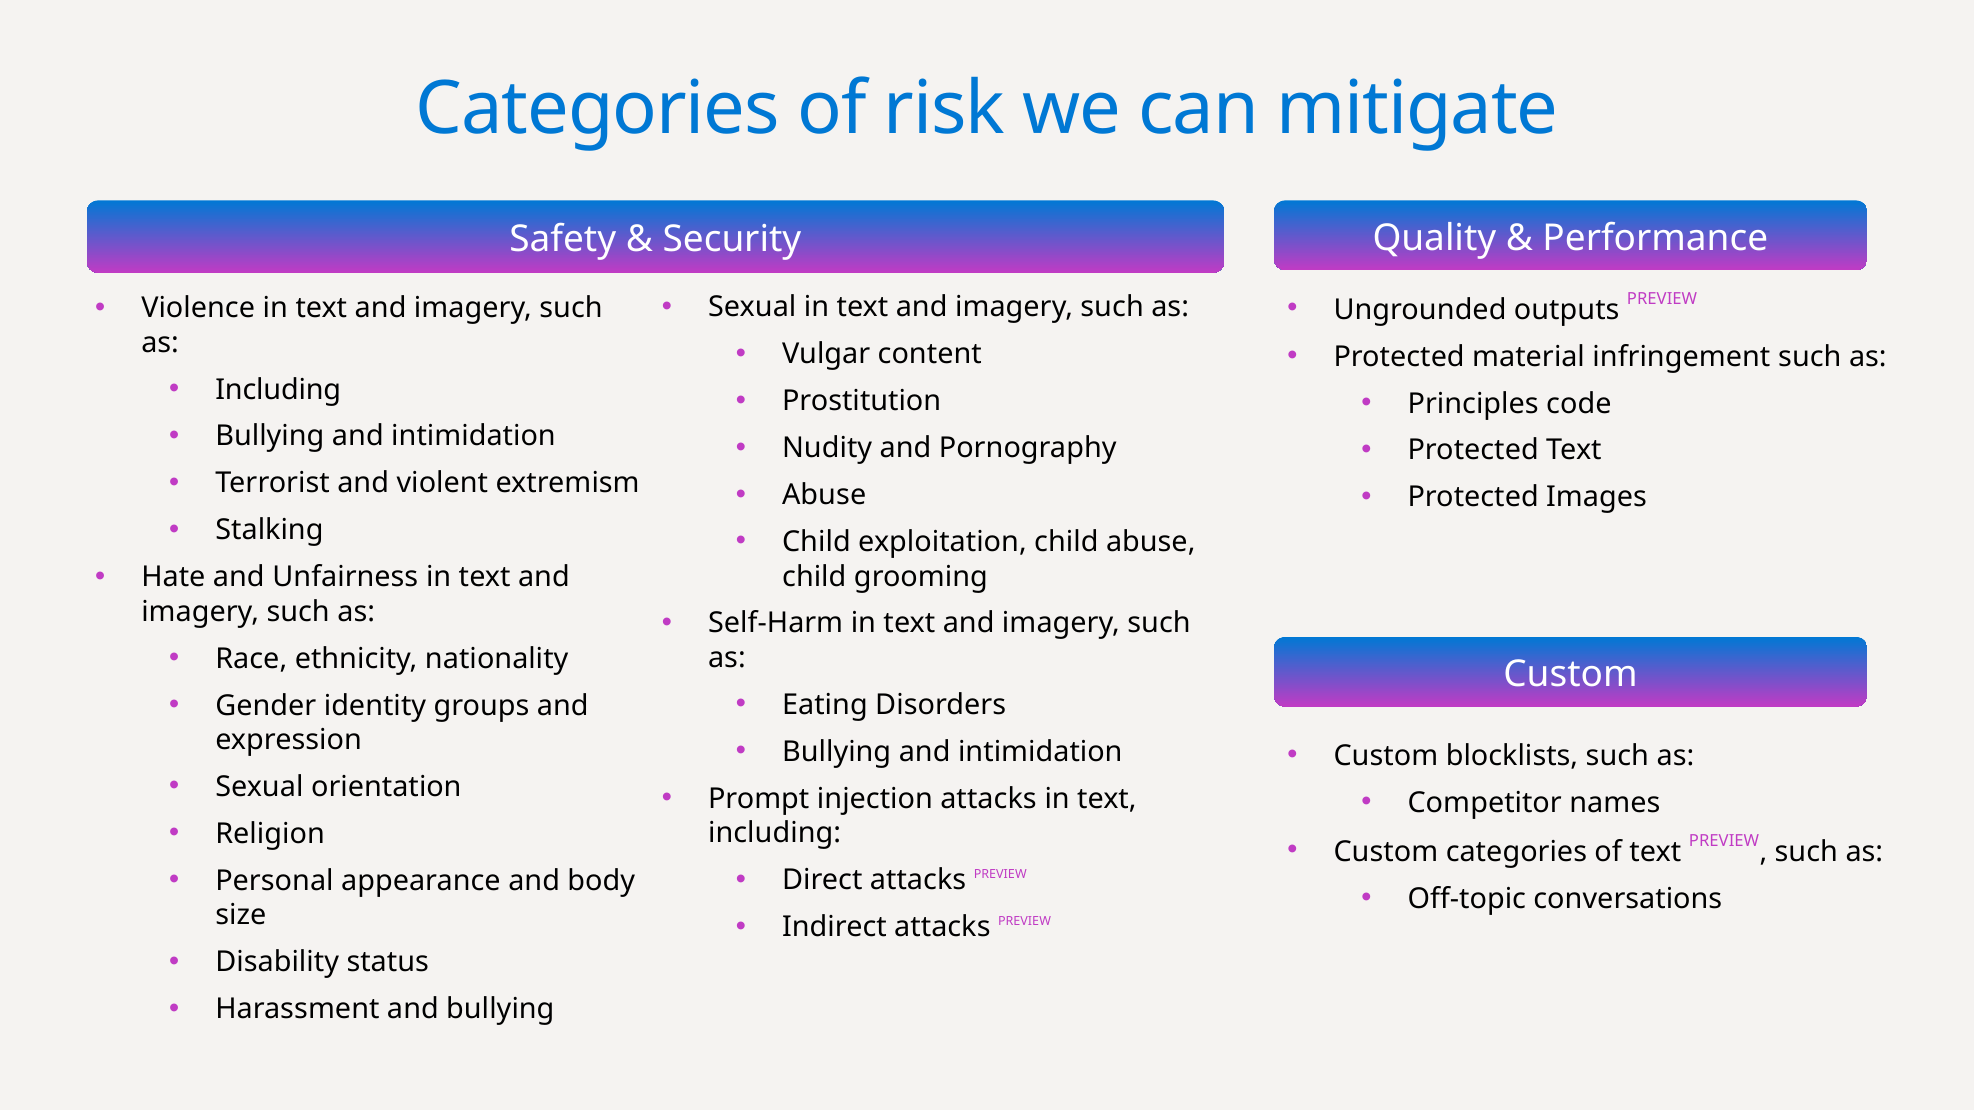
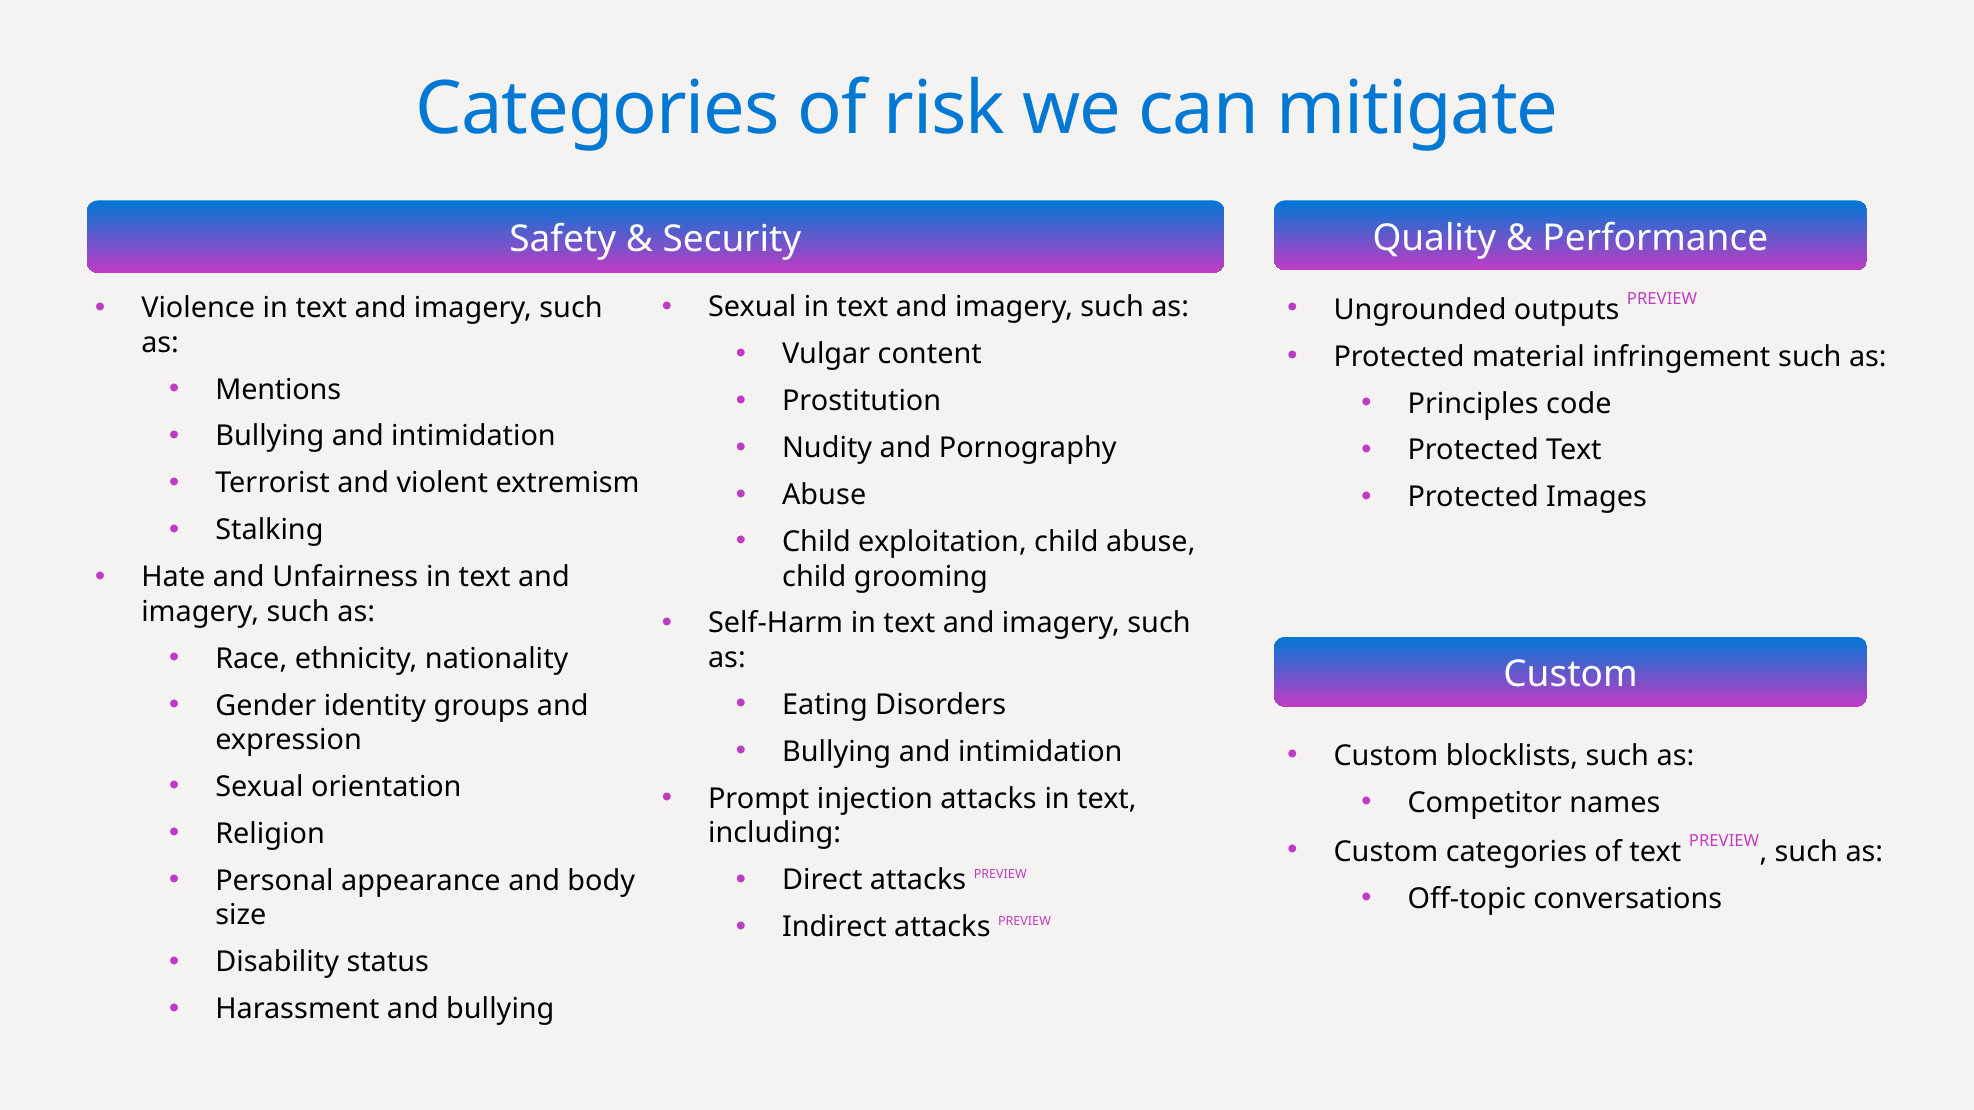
Including at (278, 390): Including -> Mentions
